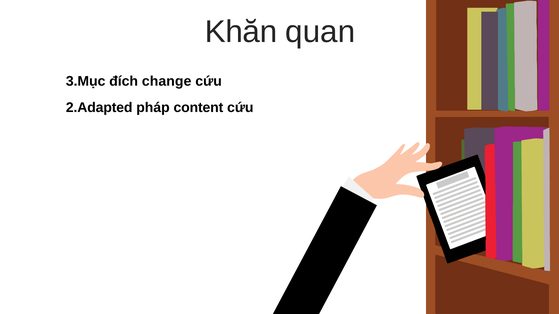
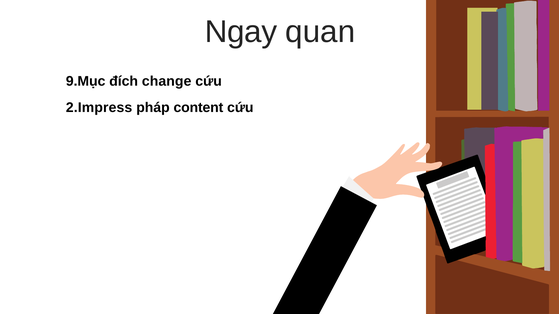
Khăn: Khăn -> Ngay
3.Mục: 3.Mục -> 9.Mục
2.Adapted: 2.Adapted -> 2.Impress
